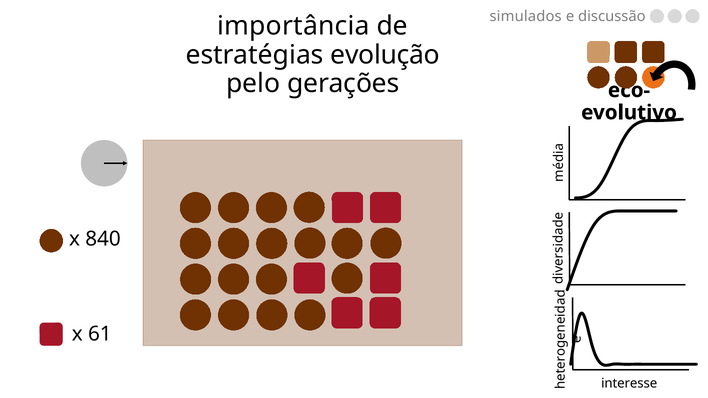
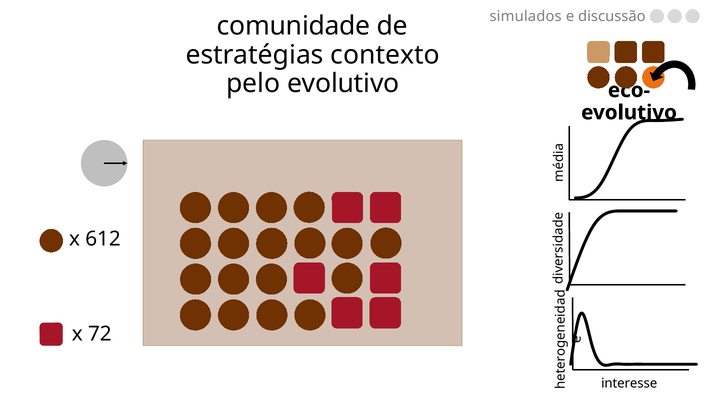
importância: importância -> comunidade
evolução: evolução -> contexto
pelo gerações: gerações -> evolutivo
840: 840 -> 612
61: 61 -> 72
